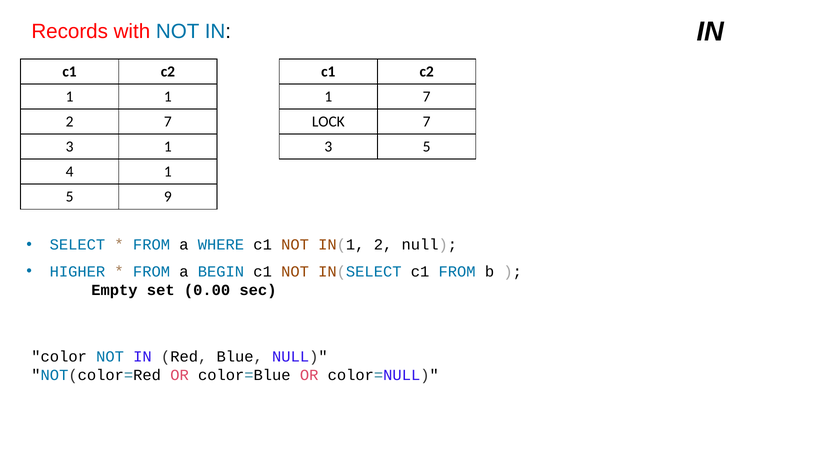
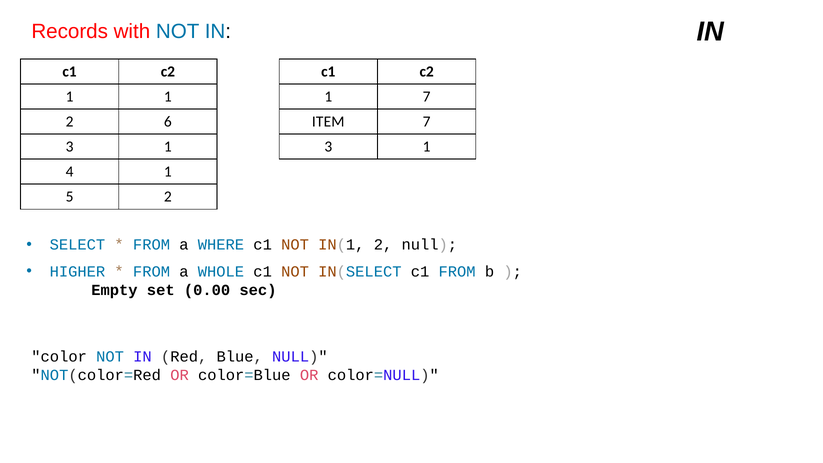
2 7: 7 -> 6
LOCK: LOCK -> ITEM
5 at (427, 147): 5 -> 1
5 9: 9 -> 2
BEGIN: BEGIN -> WHOLE
